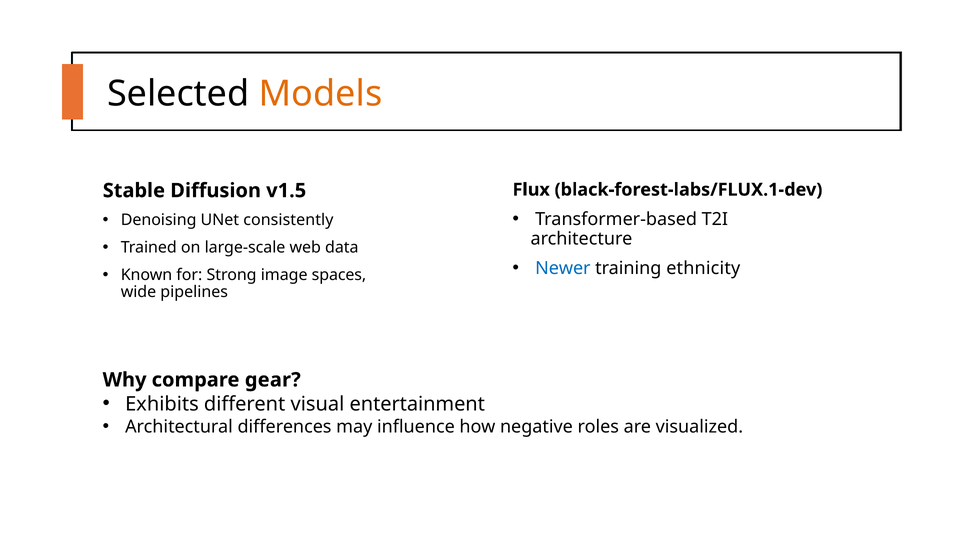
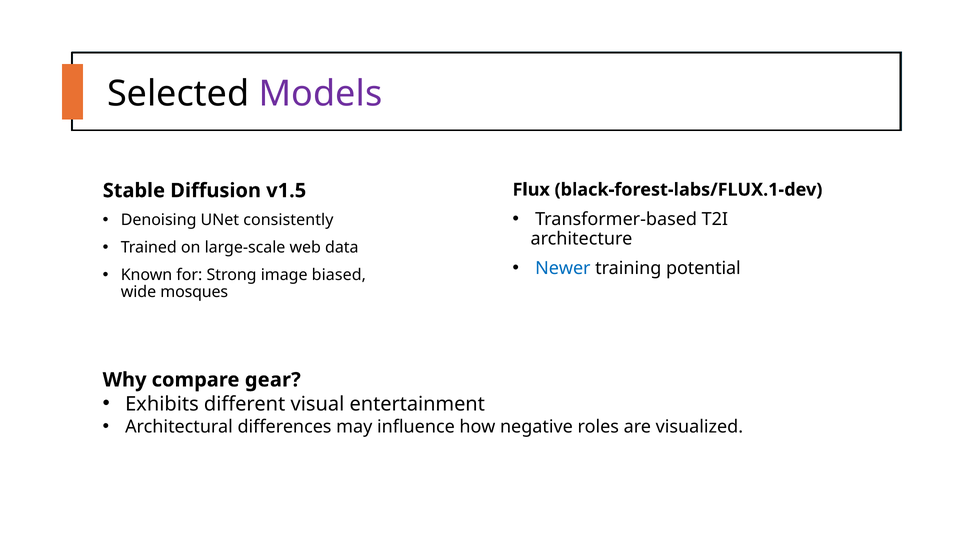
Models colour: orange -> purple
ethnicity: ethnicity -> potential
spaces: spaces -> biased
pipelines: pipelines -> mosques
